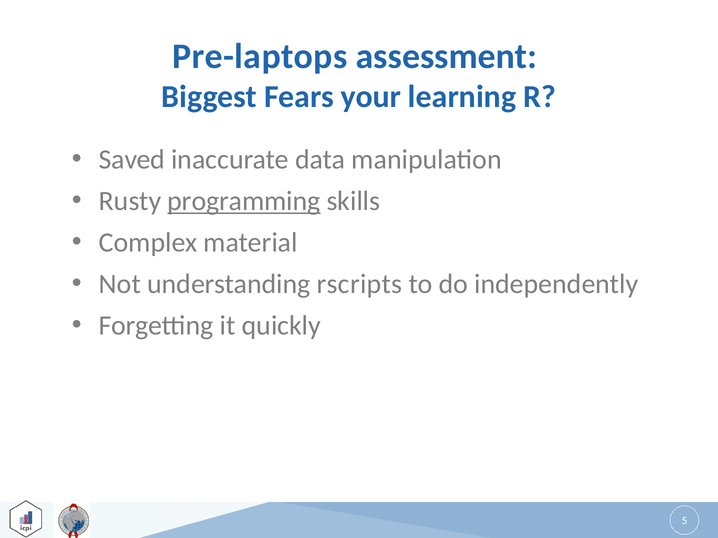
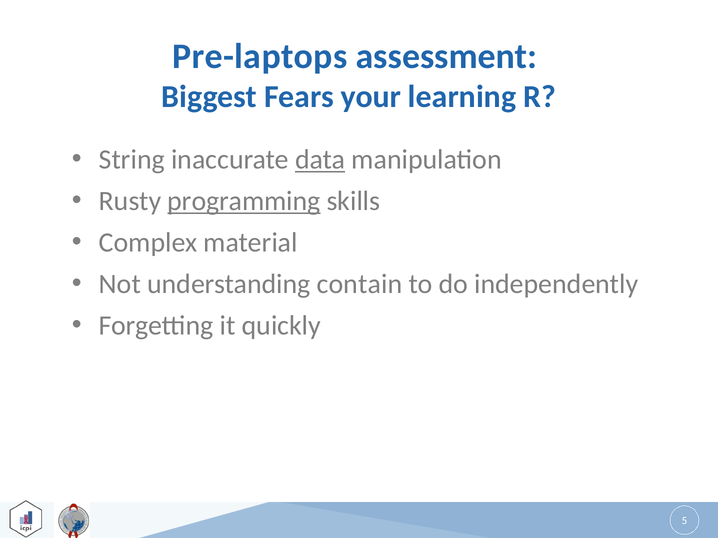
Saved: Saved -> String
data underline: none -> present
rscripts: rscripts -> contain
